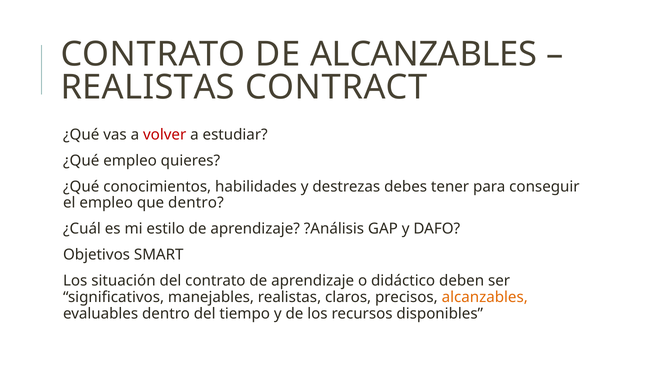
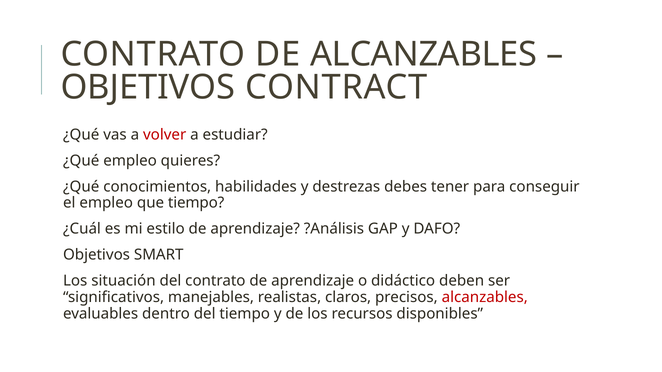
REALISTAS at (148, 88): REALISTAS -> OBJETIVOS
que dentro: dentro -> tiempo
alcanzables at (485, 298) colour: orange -> red
